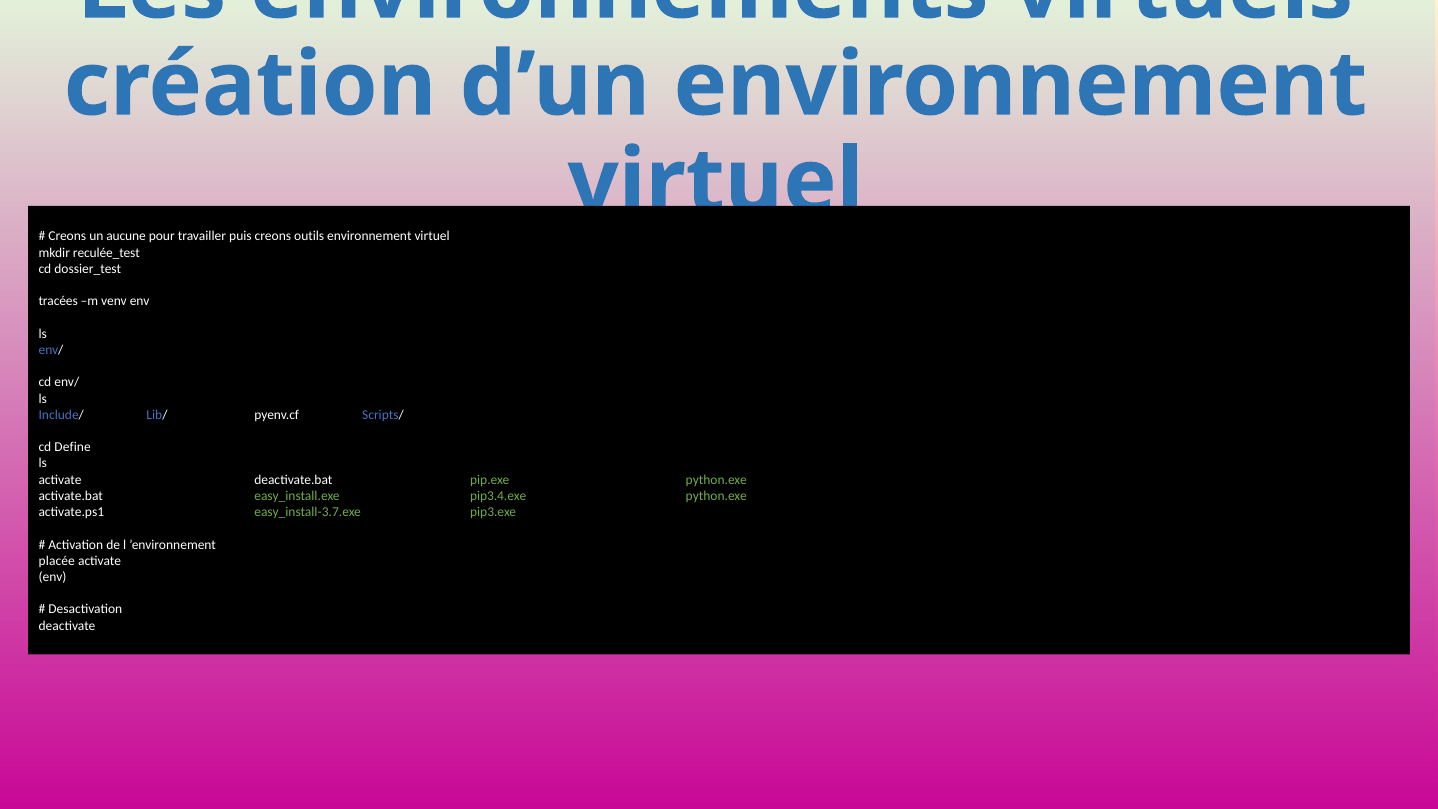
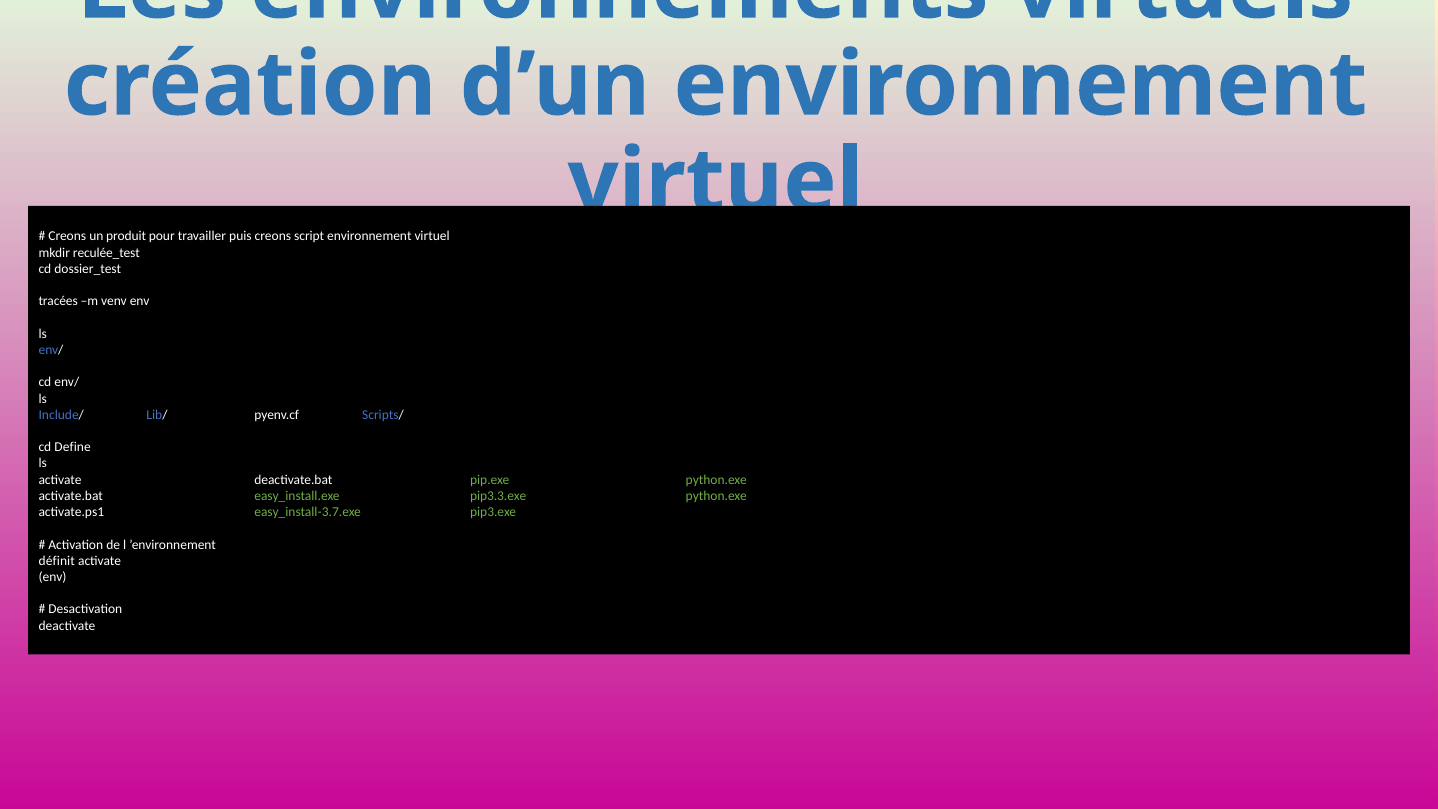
aucune: aucune -> produit
outils: outils -> script
pip3.4.exe: pip3.4.exe -> pip3.3.exe
placée: placée -> définit
